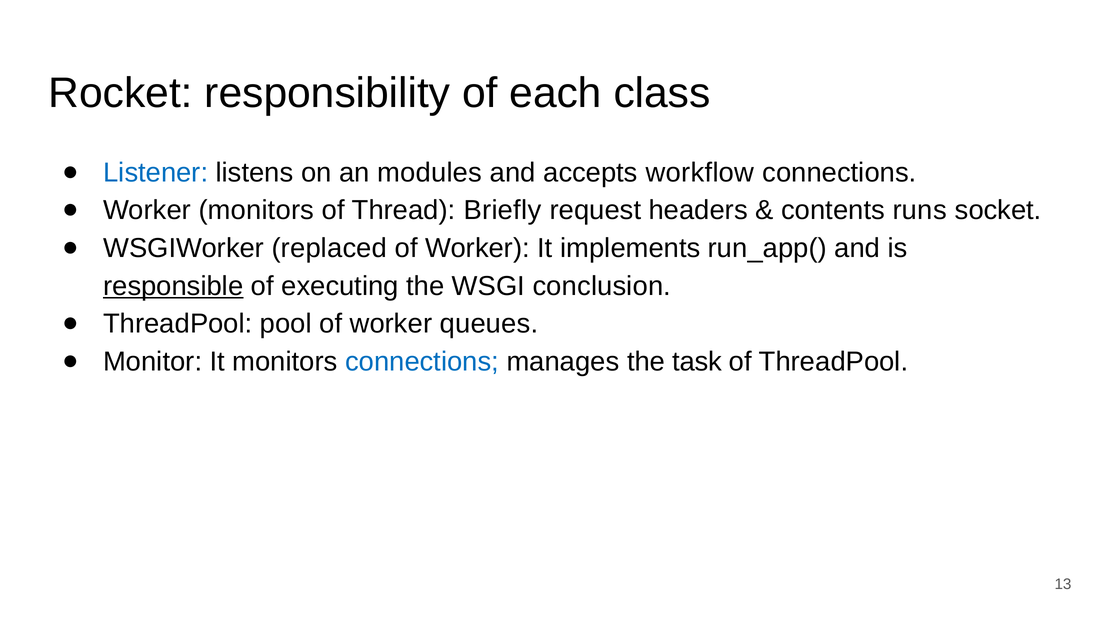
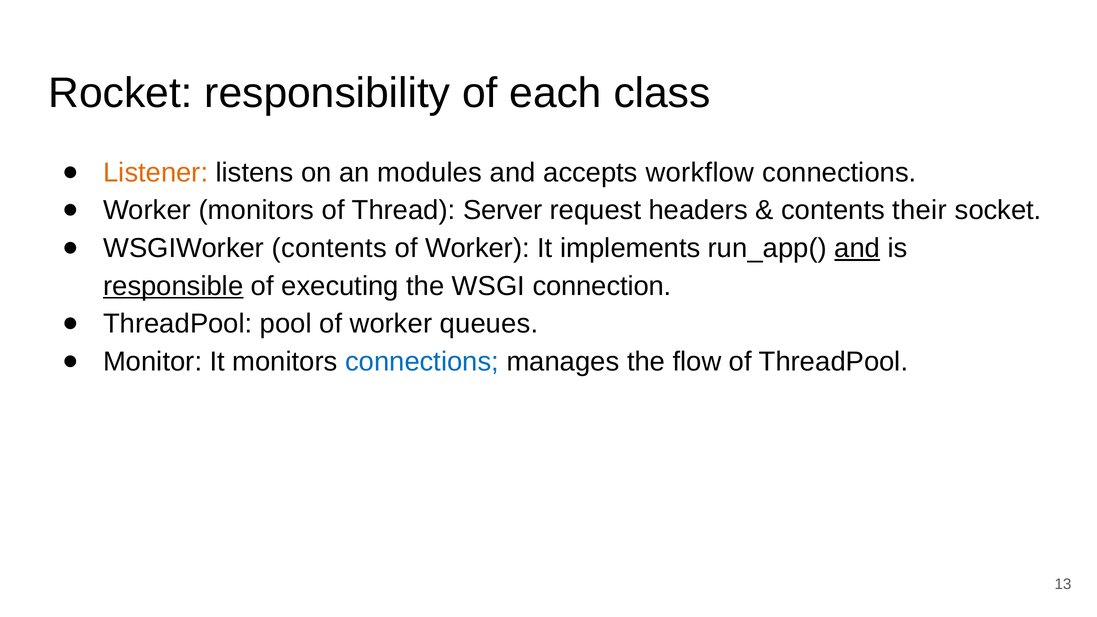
Listener colour: blue -> orange
Briefly: Briefly -> Server
runs: runs -> their
WSGIWorker replaced: replaced -> contents
and at (857, 248) underline: none -> present
conclusion: conclusion -> connection
task: task -> flow
